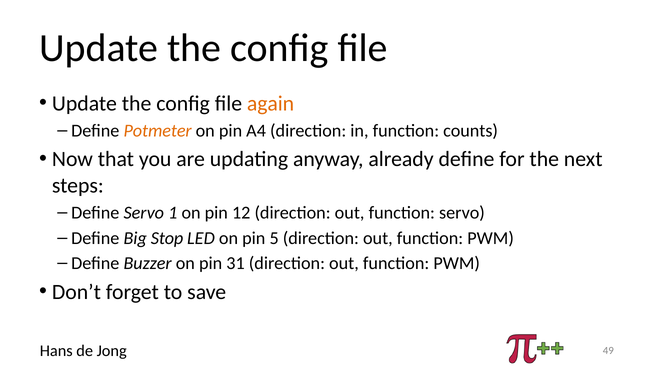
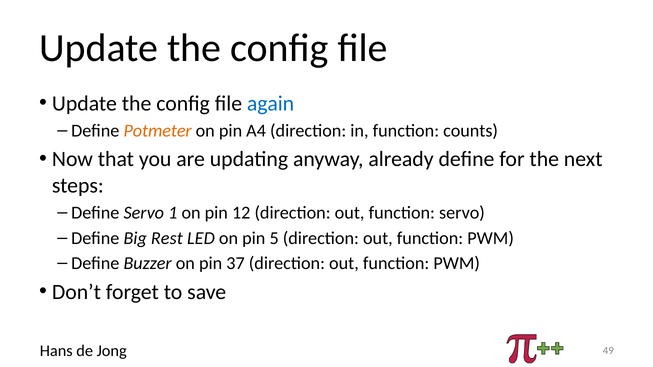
again colour: orange -> blue
Stop: Stop -> Rest
31: 31 -> 37
